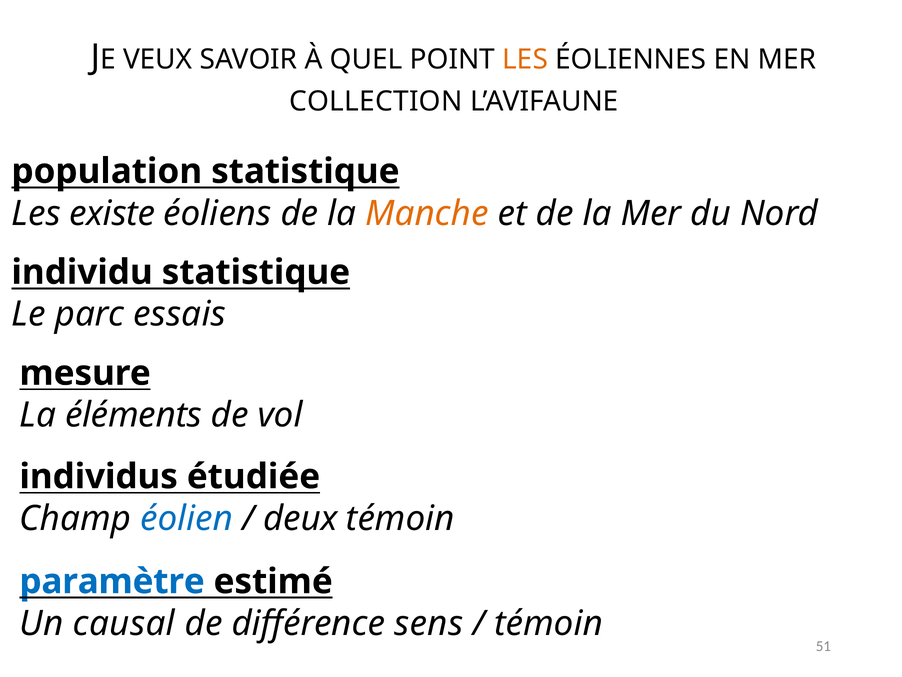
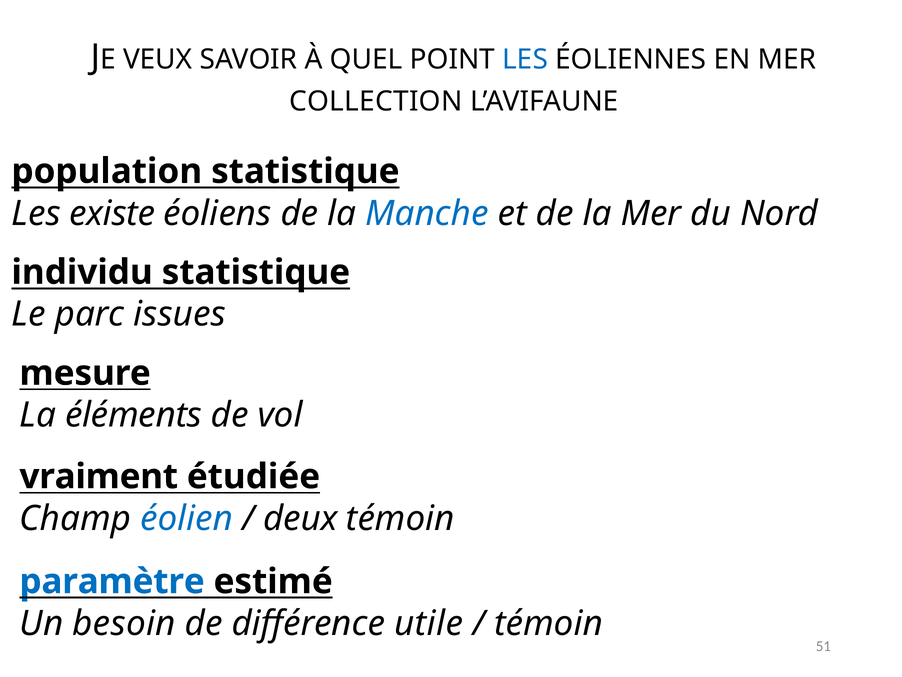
LES at (525, 59) colour: orange -> blue
Manche colour: orange -> blue
essais: essais -> issues
individus: individus -> vraiment
causal: causal -> besoin
sens: sens -> utile
